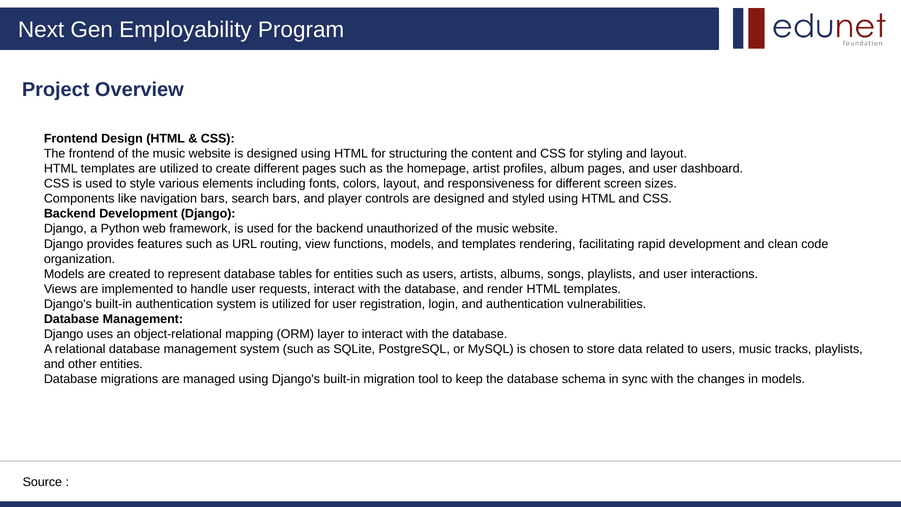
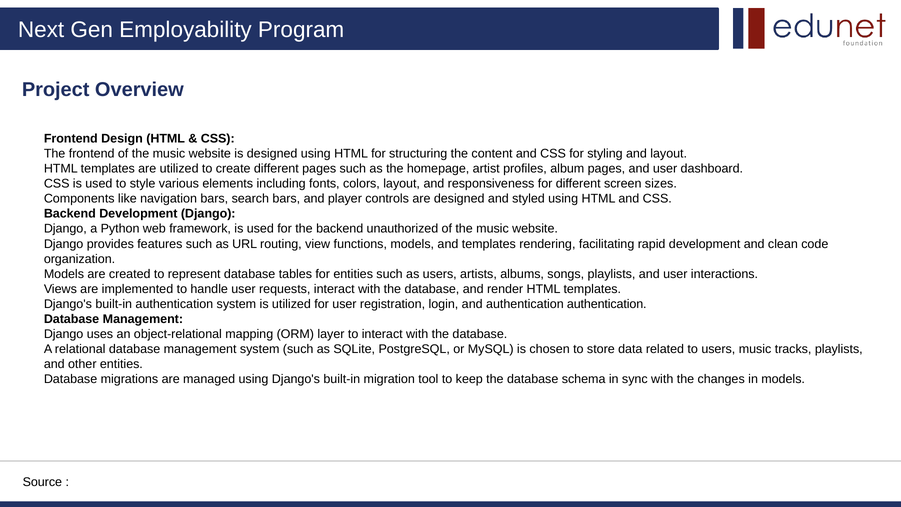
authentication vulnerabilities: vulnerabilities -> authentication
